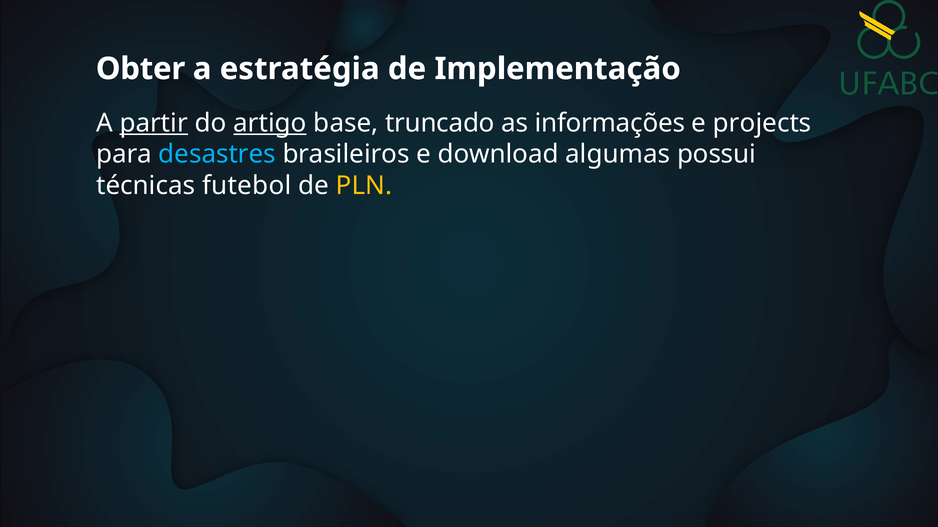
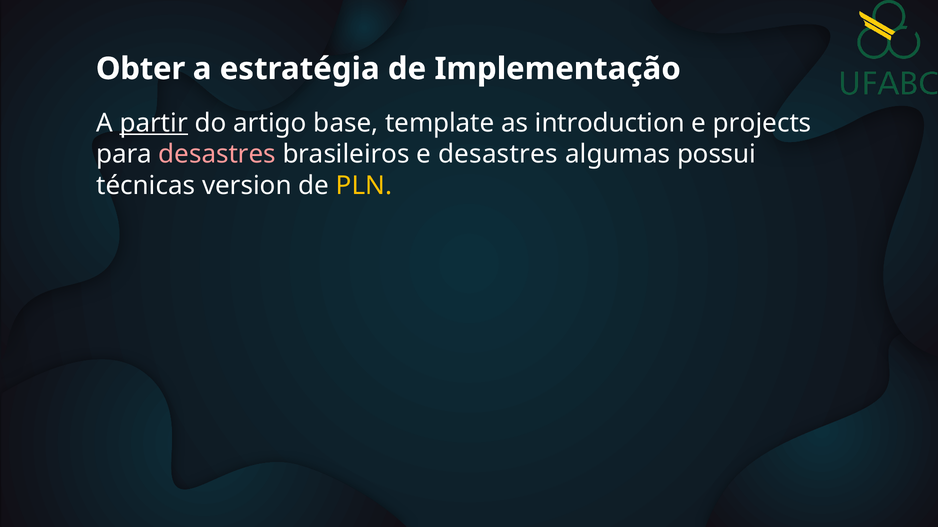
artigo underline: present -> none
truncado: truncado -> template
informações: informações -> introduction
desastres at (217, 155) colour: light blue -> pink
e download: download -> desastres
futebol: futebol -> version
